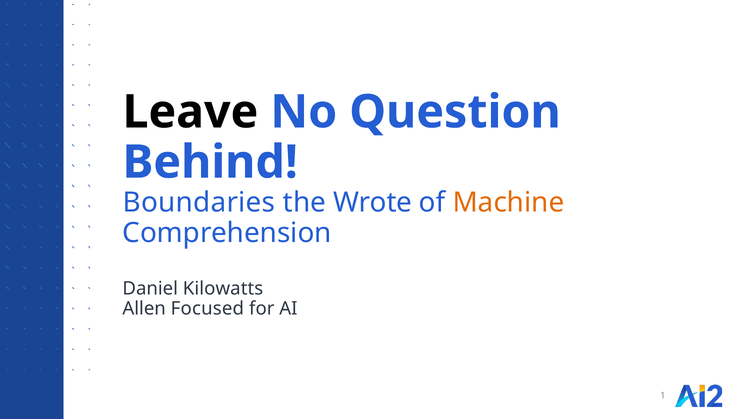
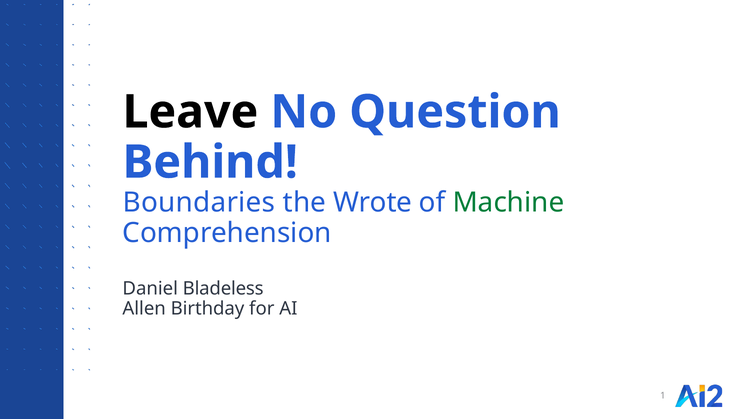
Machine colour: orange -> green
Kilowatts: Kilowatts -> Bladeless
Focused: Focused -> Birthday
